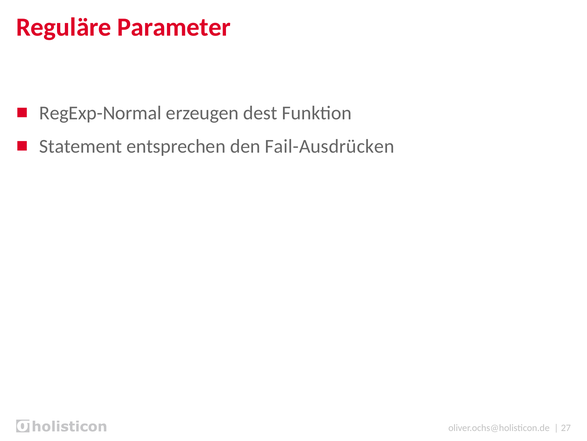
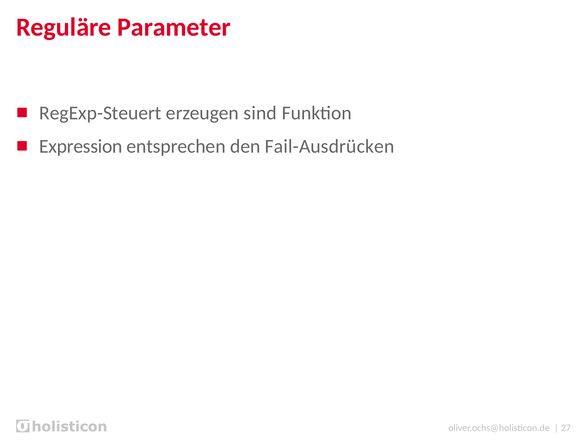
RegExp-Normal: RegExp-Normal -> RegExp-Steuert
dest: dest -> sind
Statement: Statement -> Expression
